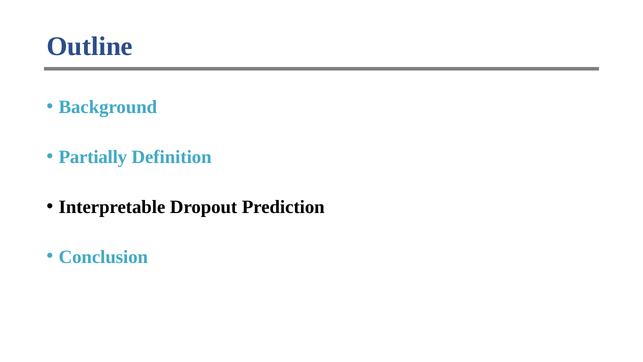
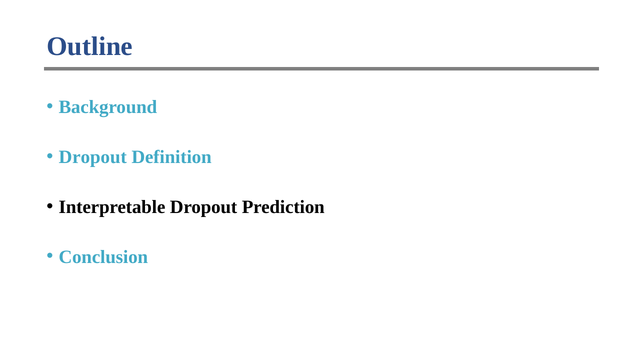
Partially at (93, 157): Partially -> Dropout
